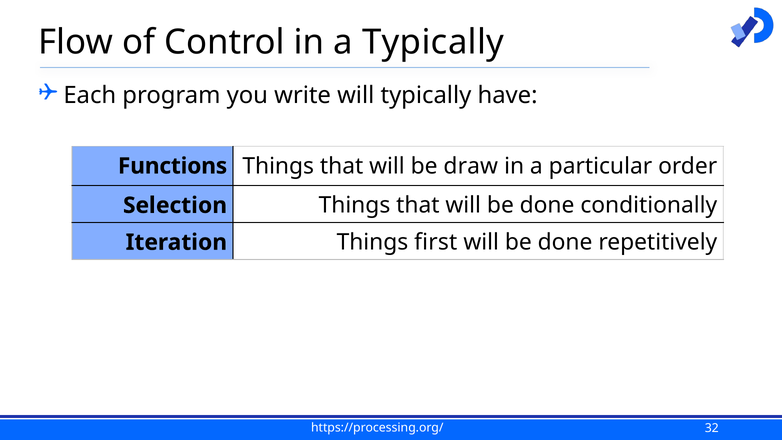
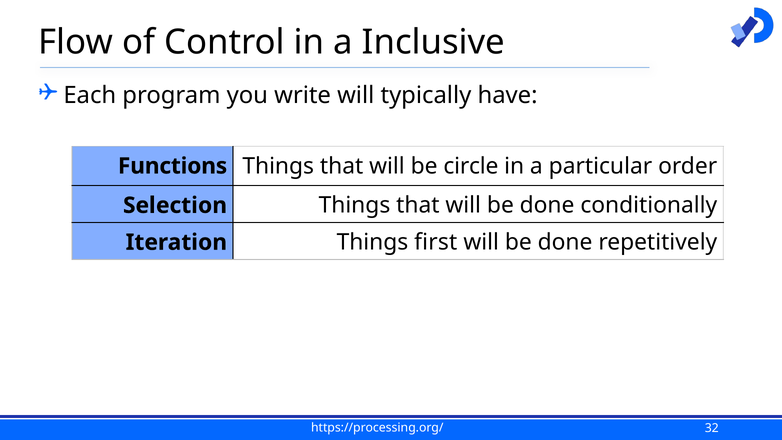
a Typically: Typically -> Inclusive
draw: draw -> circle
